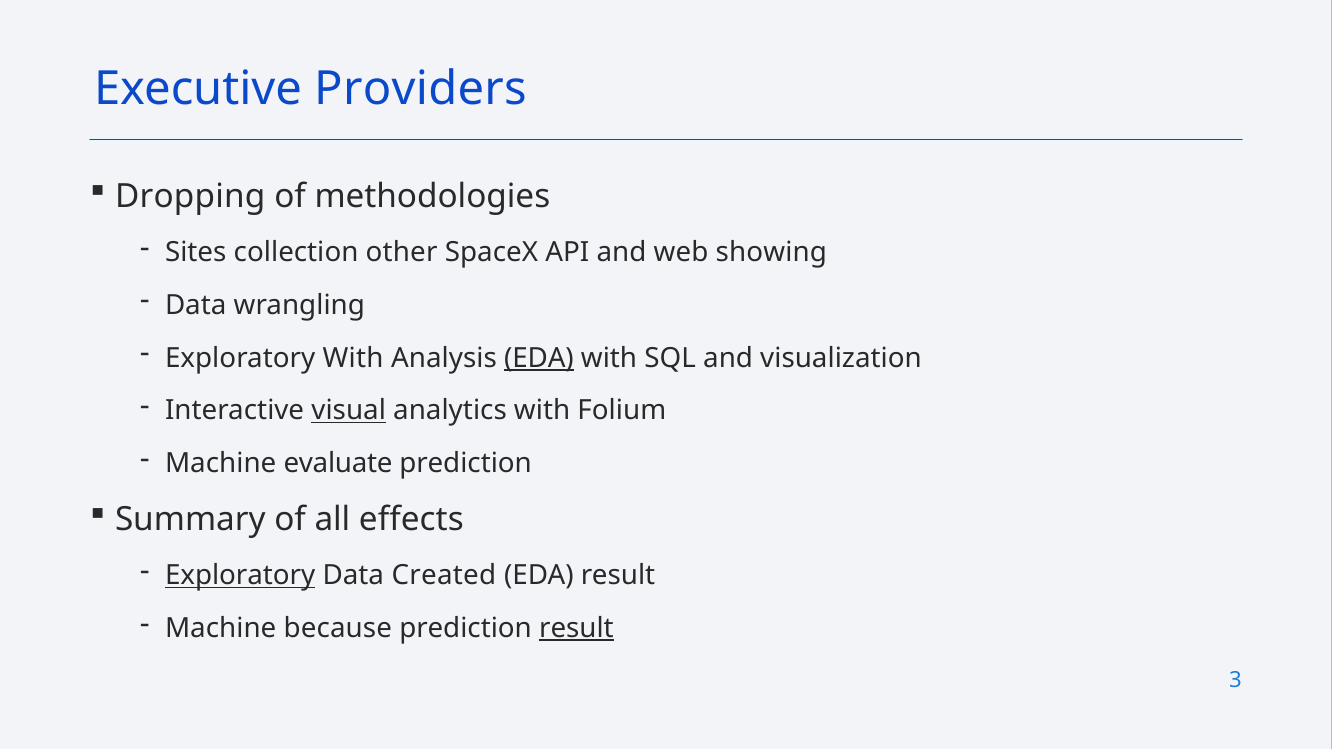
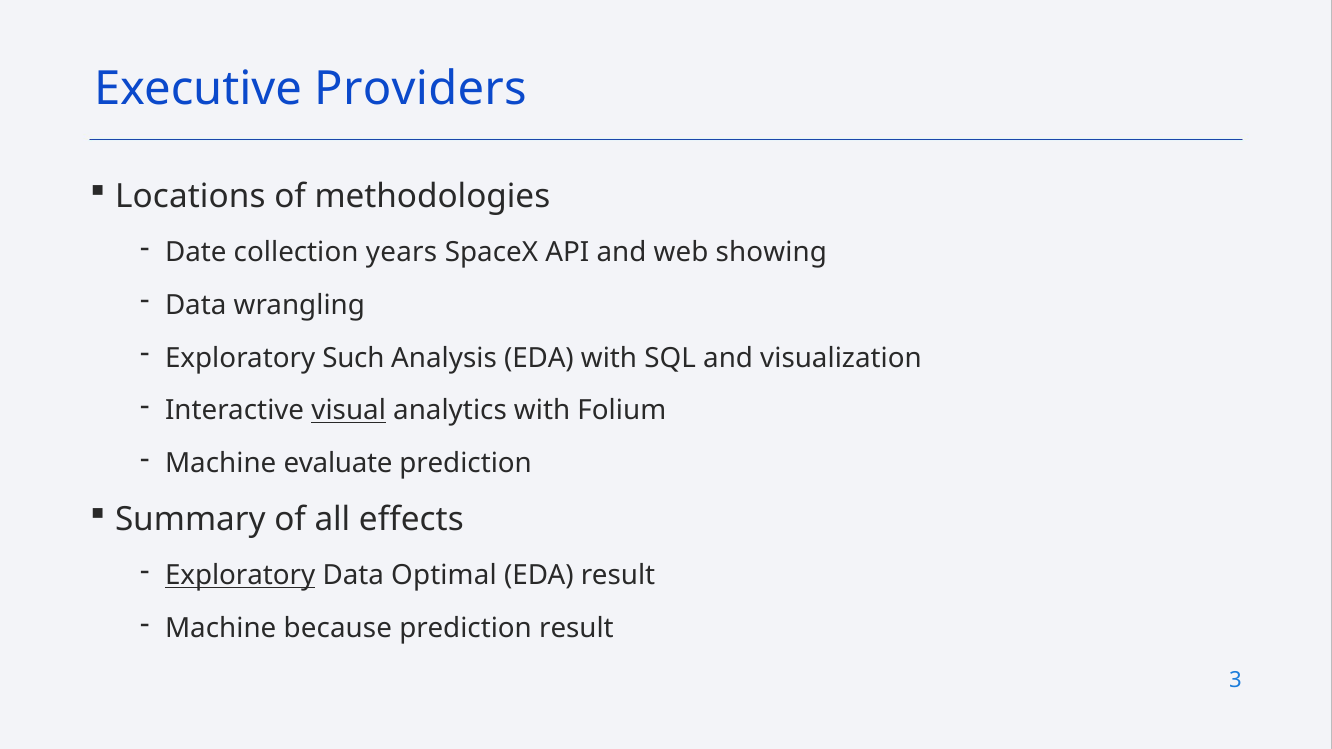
Dropping: Dropping -> Locations
Sites: Sites -> Date
other: other -> years
Exploratory With: With -> Such
EDA at (539, 358) underline: present -> none
Created: Created -> Optimal
result at (576, 629) underline: present -> none
